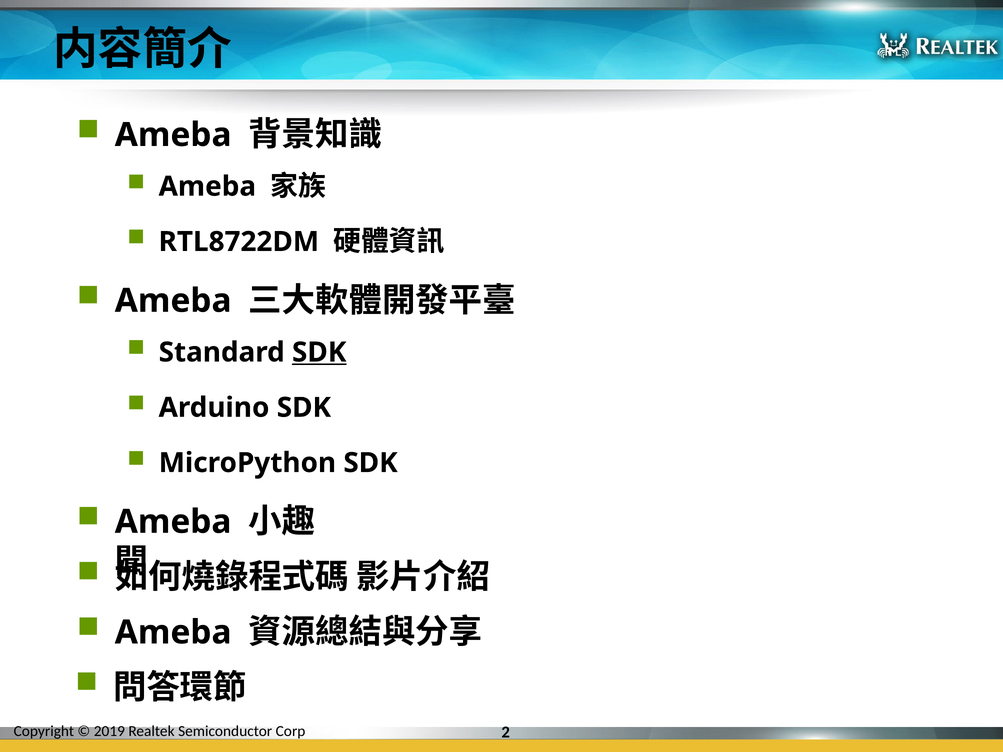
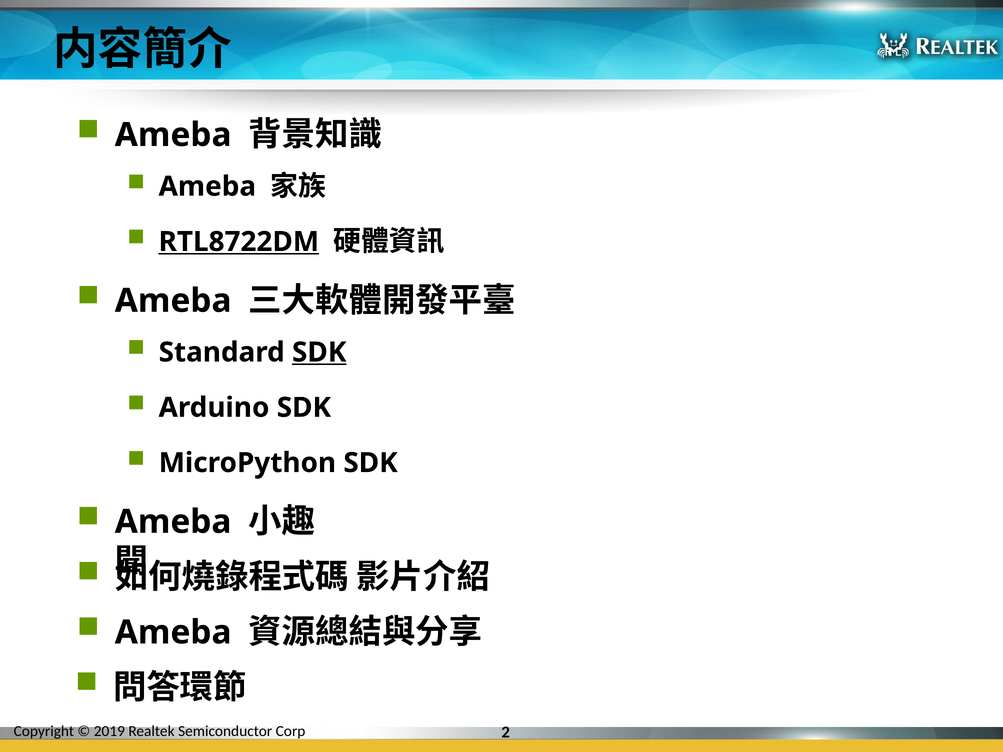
RTL8722DM underline: none -> present
